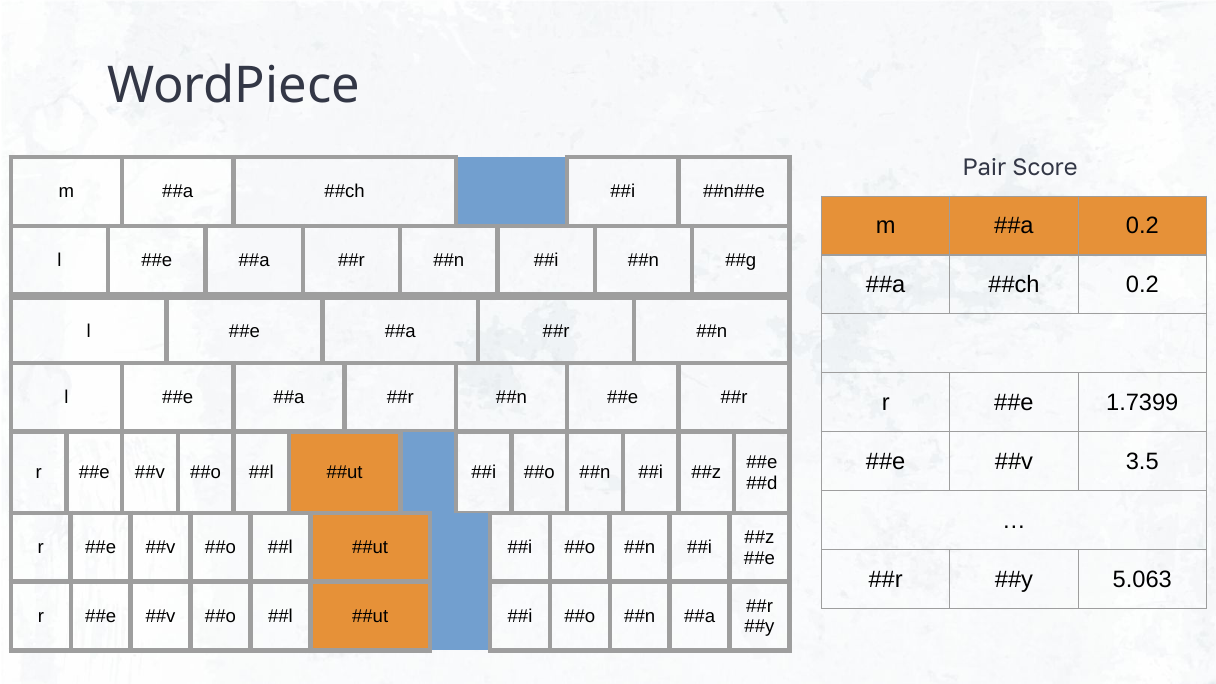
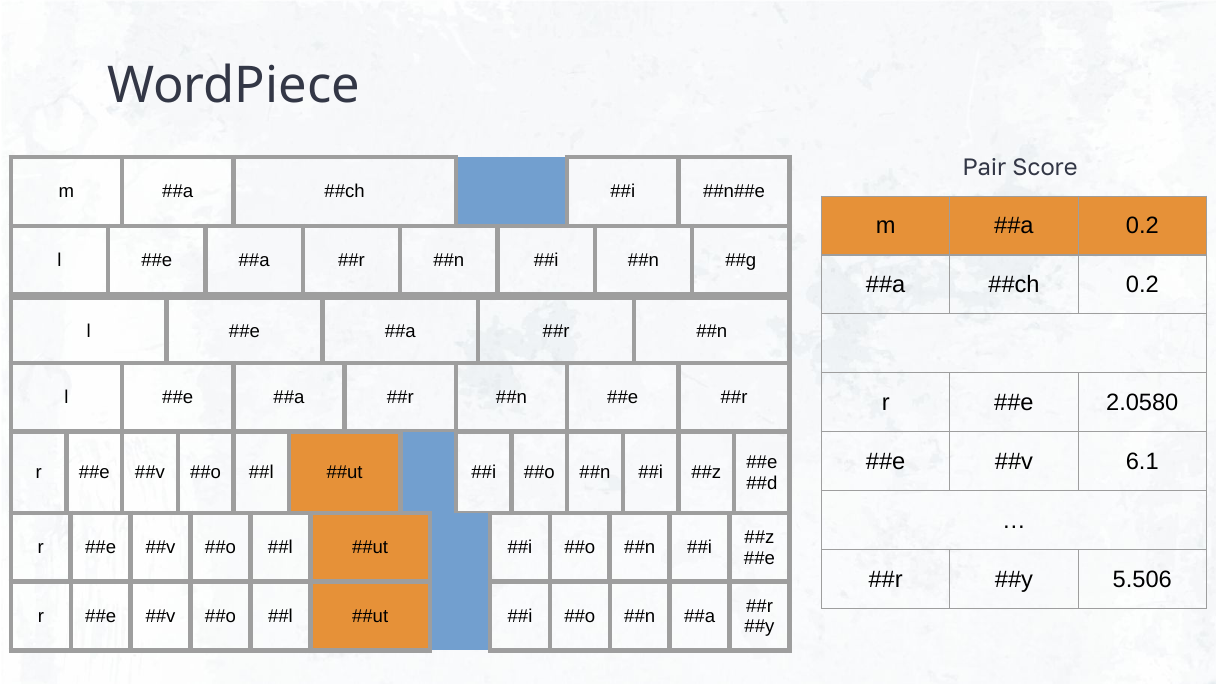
1.7399: 1.7399 -> 2.0580
3.5: 3.5 -> 6.1
5.063: 5.063 -> 5.506
